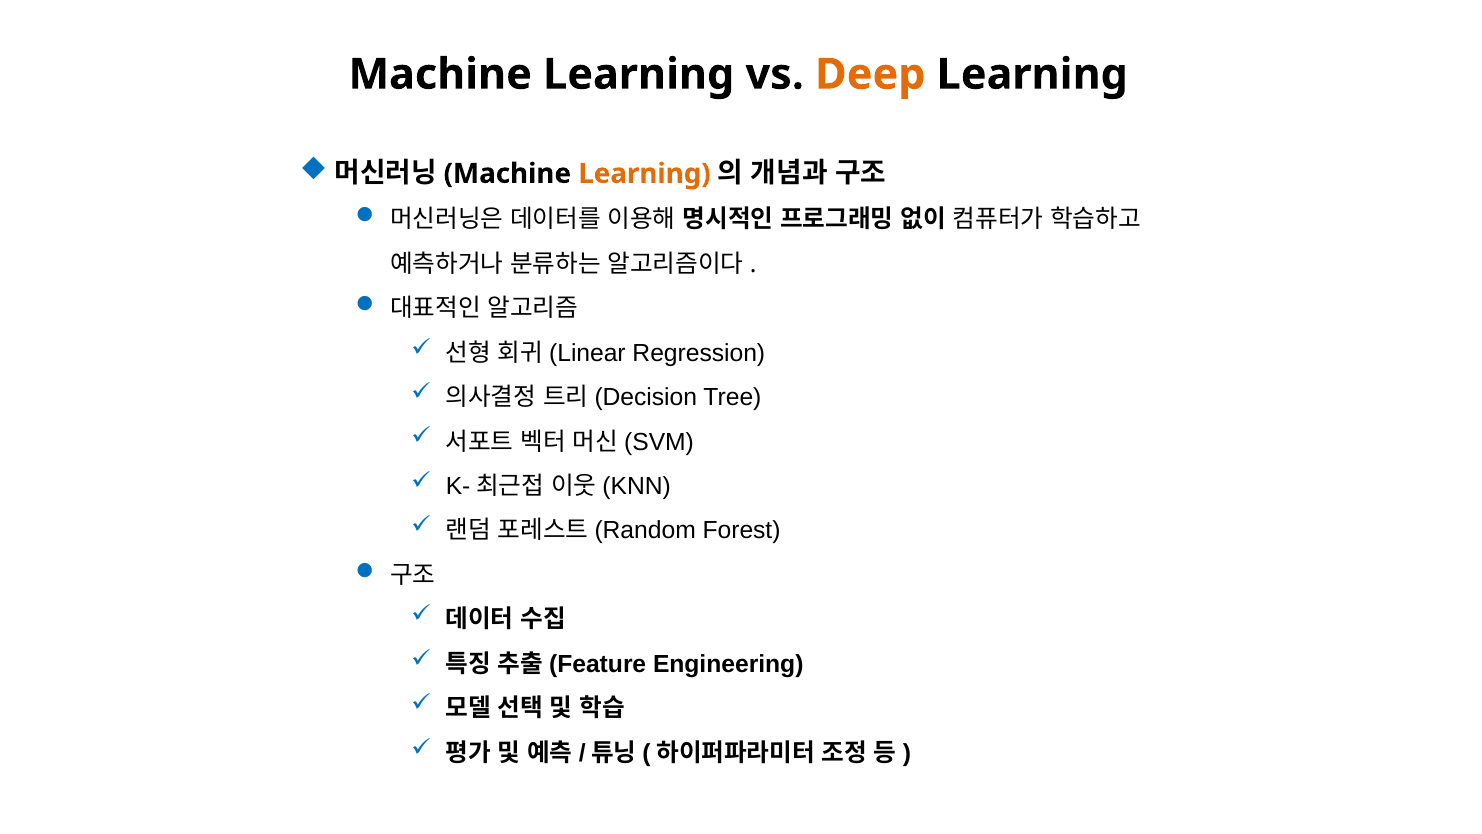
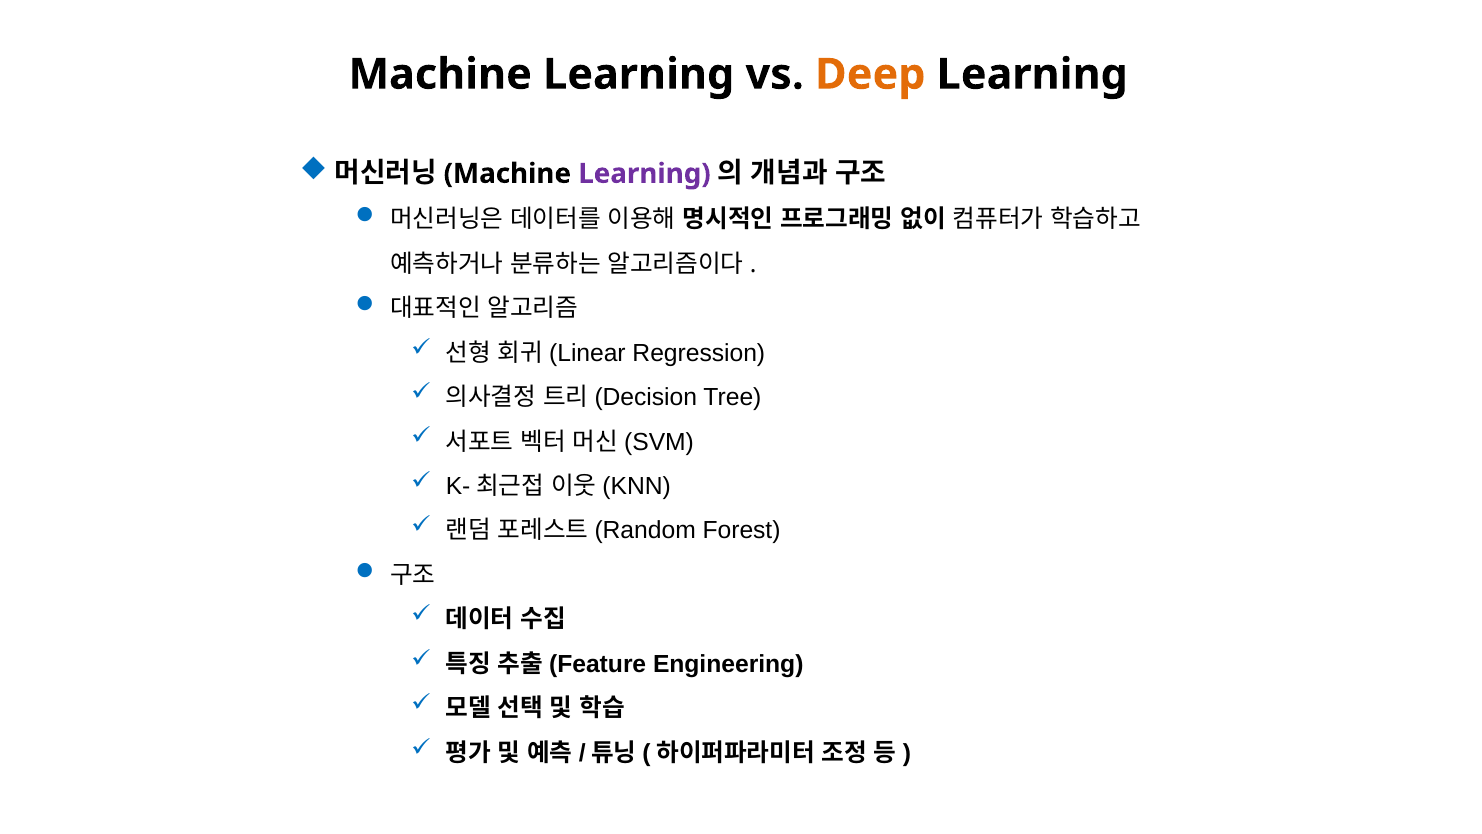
Learning at (644, 174) colour: orange -> purple
